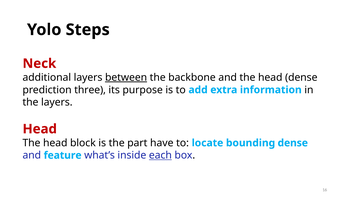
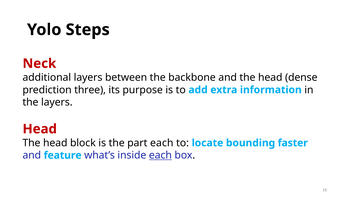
between underline: present -> none
part have: have -> each
bounding dense: dense -> faster
